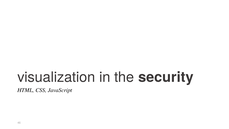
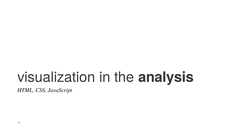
security: security -> analysis
